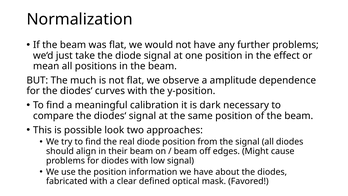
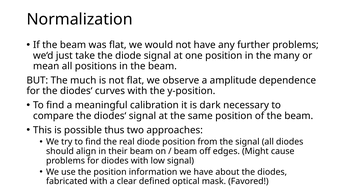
effect: effect -> many
look: look -> thus
